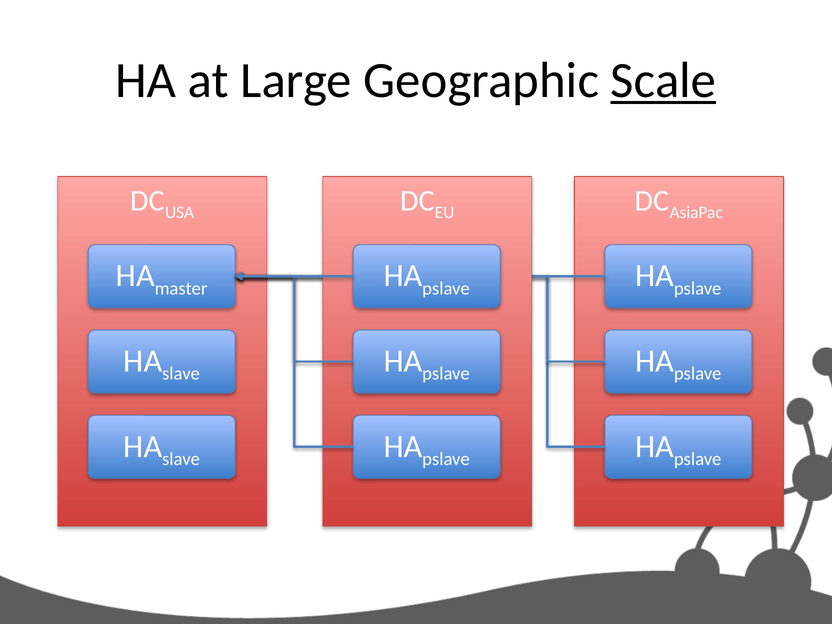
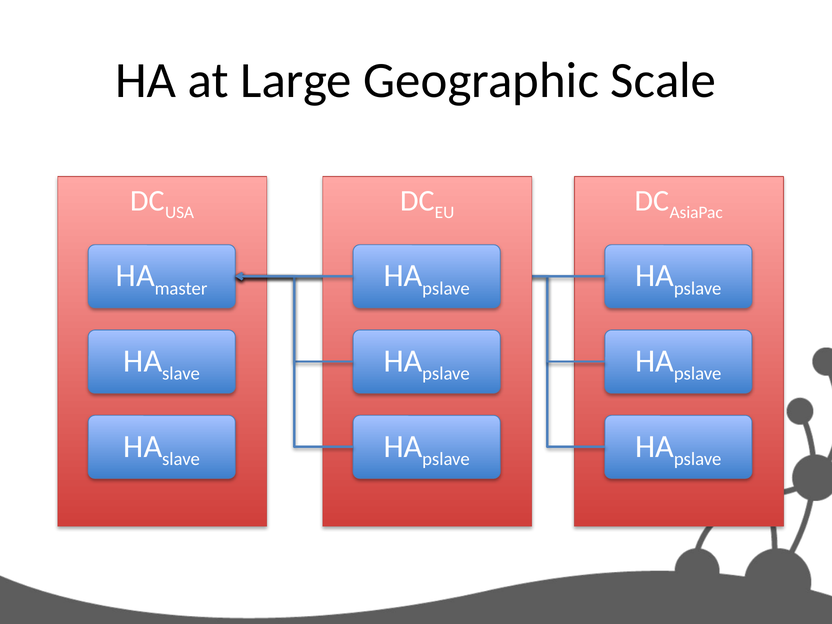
Scale underline: present -> none
